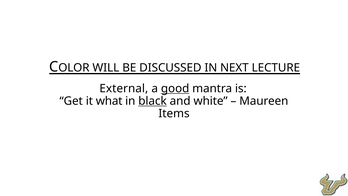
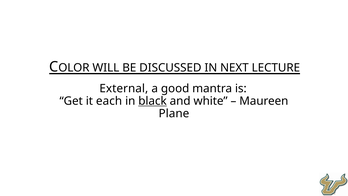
good underline: present -> none
what: what -> each
Items: Items -> Plane
